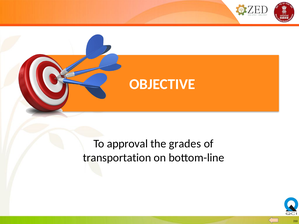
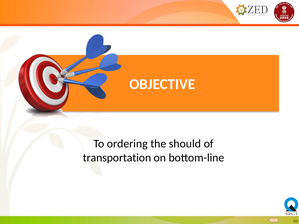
approval: approval -> ordering
grades: grades -> should
